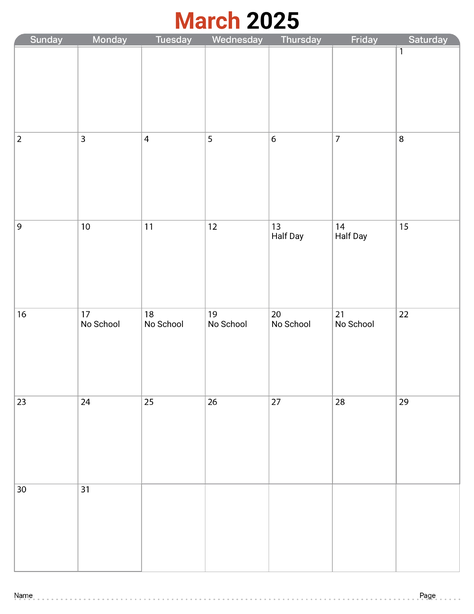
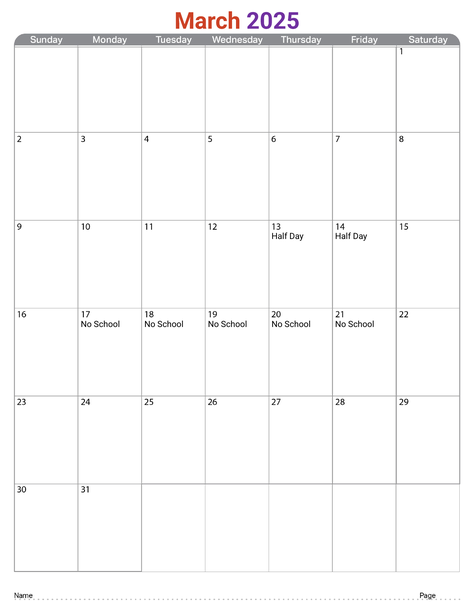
2025 colour: black -> purple
